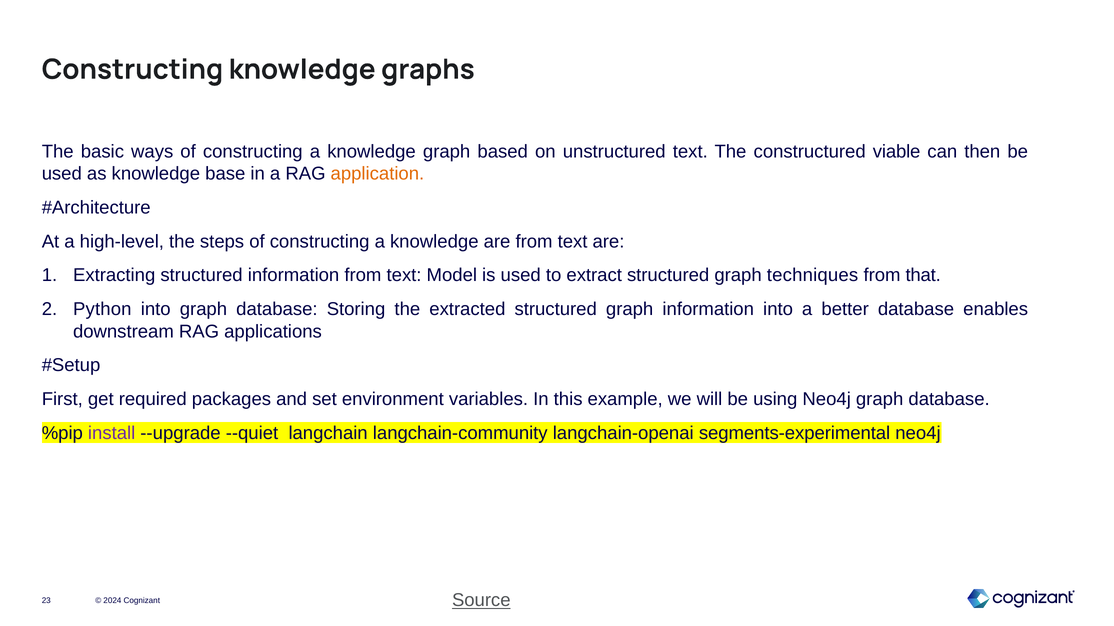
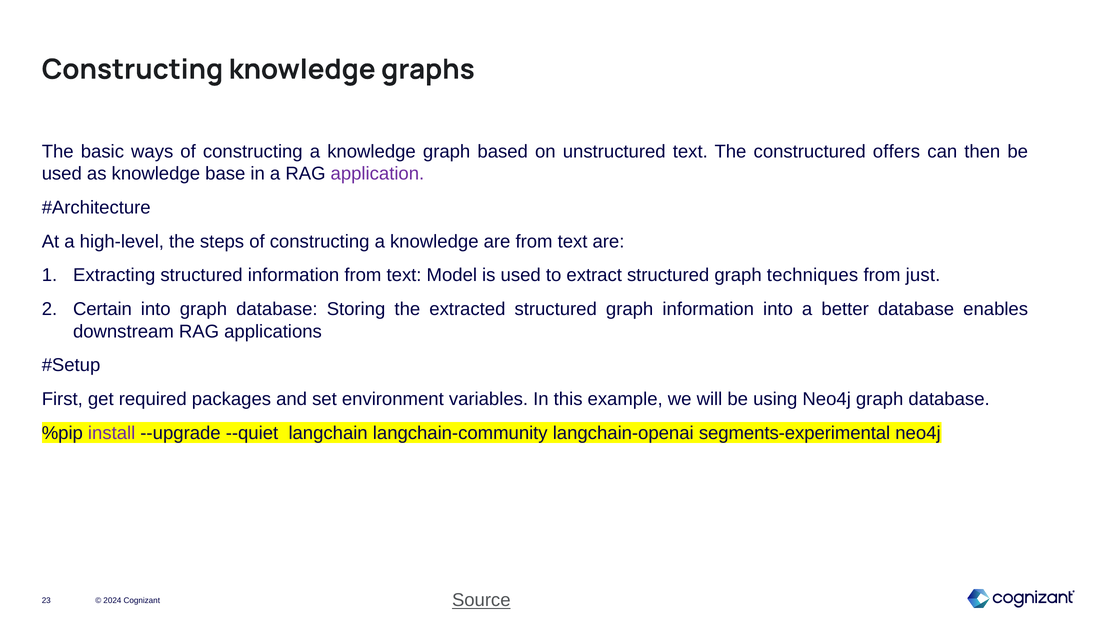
viable: viable -> offers
application colour: orange -> purple
that: that -> just
Python: Python -> Certain
